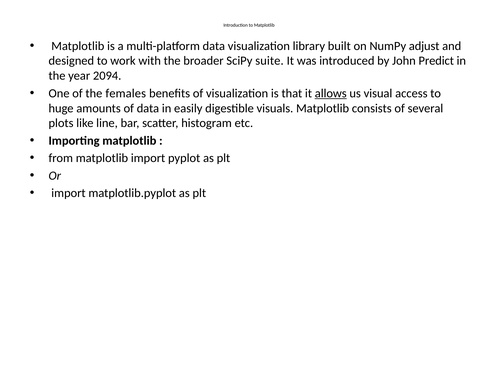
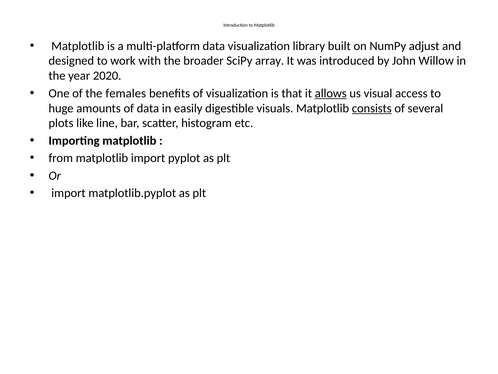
suite: suite -> array
Predict: Predict -> Willow
2094: 2094 -> 2020
consists underline: none -> present
